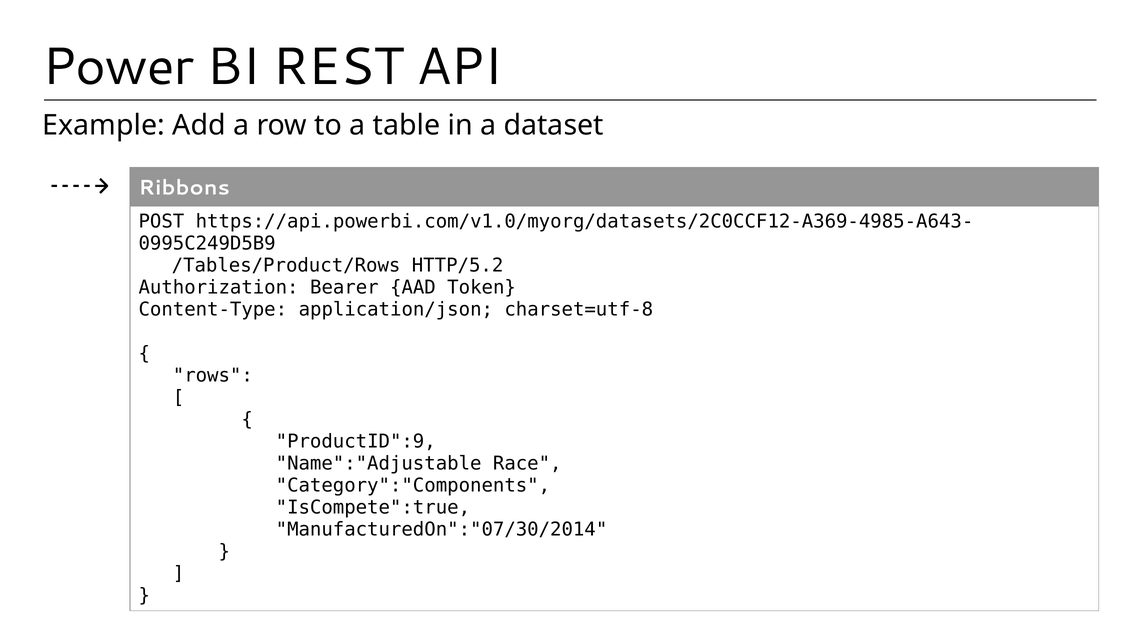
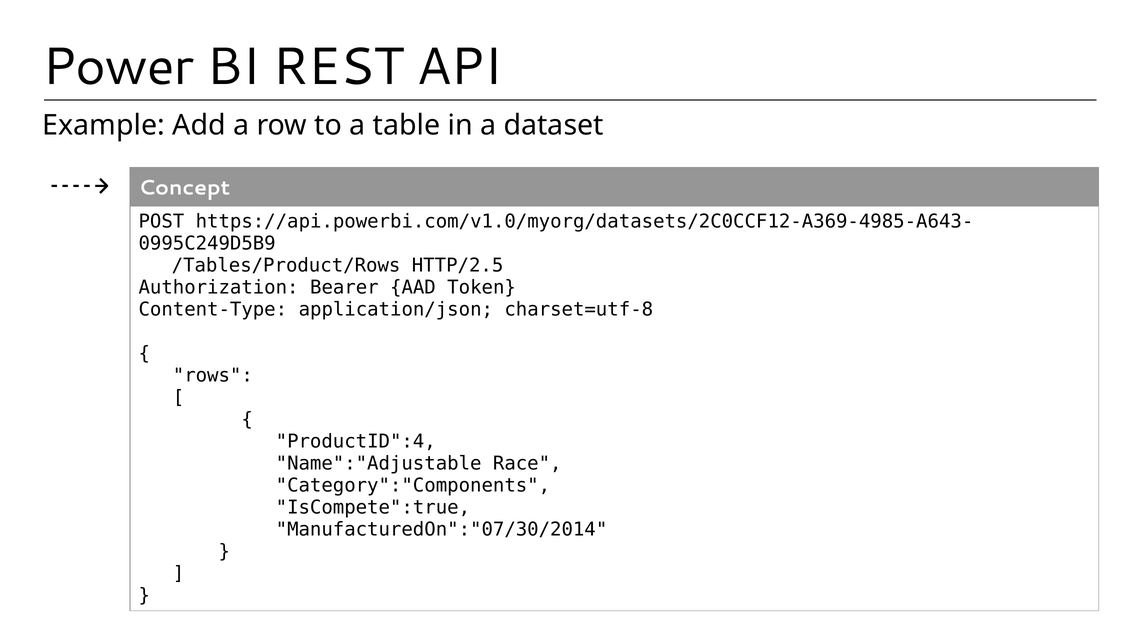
Ribbons: Ribbons -> Concept
HTTP/5.2: HTTP/5.2 -> HTTP/2.5
ProductID":9: ProductID":9 -> ProductID":4
